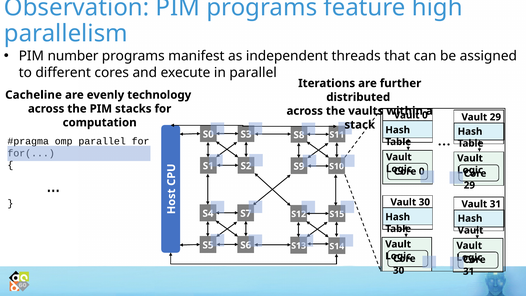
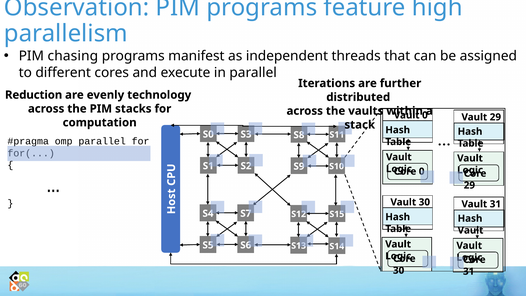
number: number -> chasing
Cacheline: Cacheline -> Reduction
